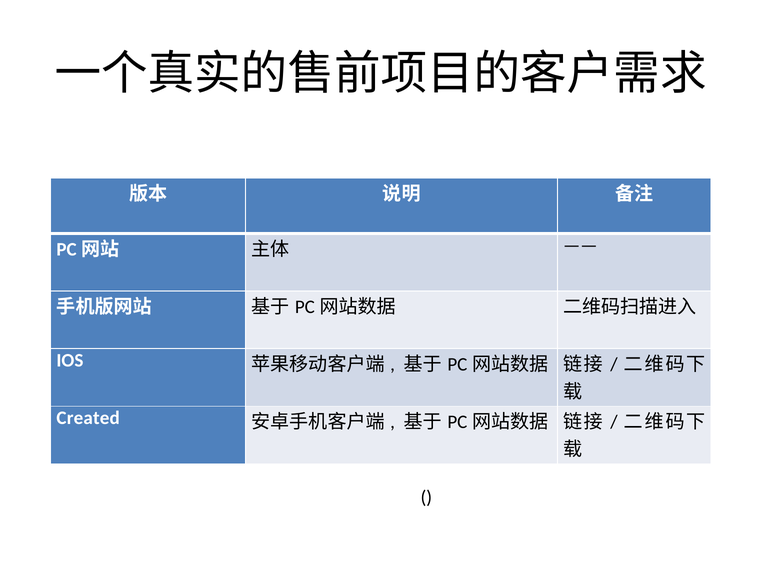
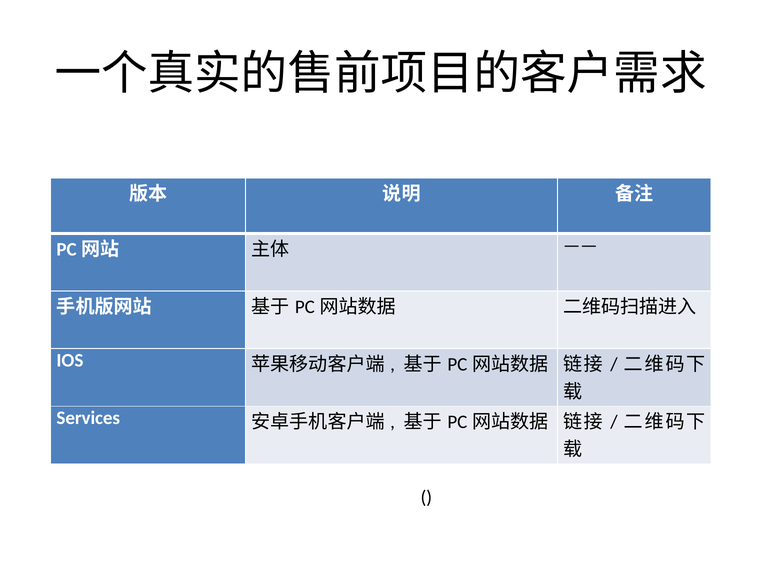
Created: Created -> Services
